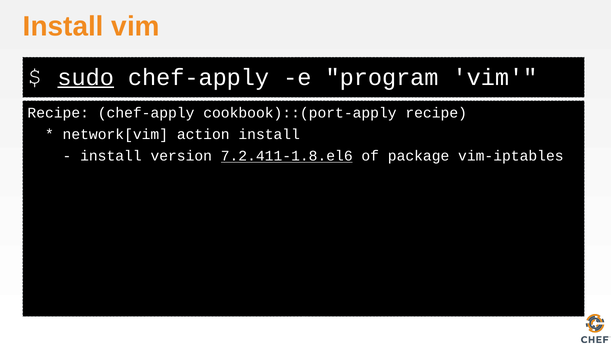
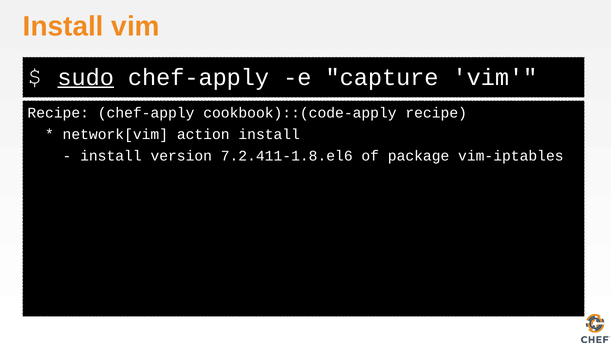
program: program -> capture
cookbook)::(port-apply: cookbook)::(port-apply -> cookbook)::(code-apply
7.2.411-1.8.el6 underline: present -> none
